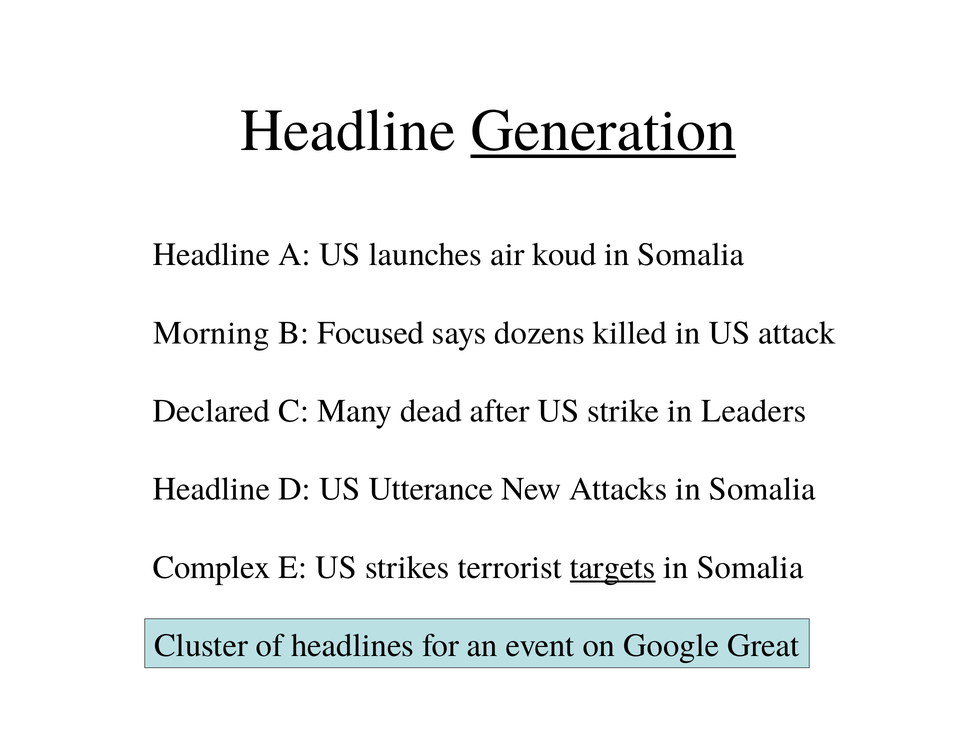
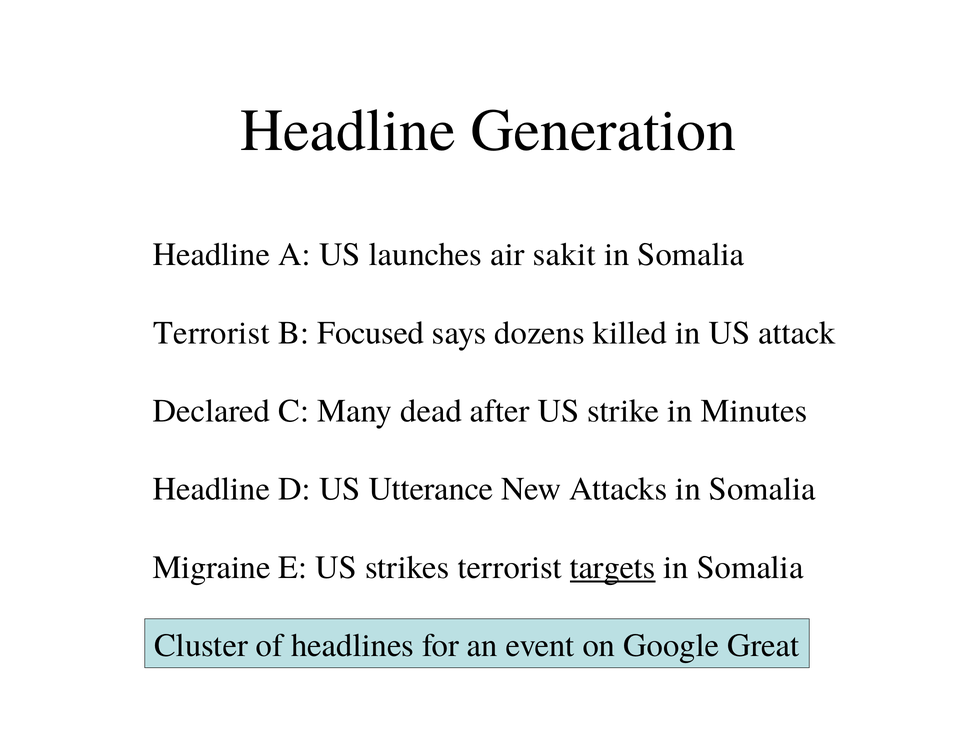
Generation underline: present -> none
koud: koud -> sakit
Morning at (211, 333): Morning -> Terrorist
Leaders: Leaders -> Minutes
Complex: Complex -> Migraine
